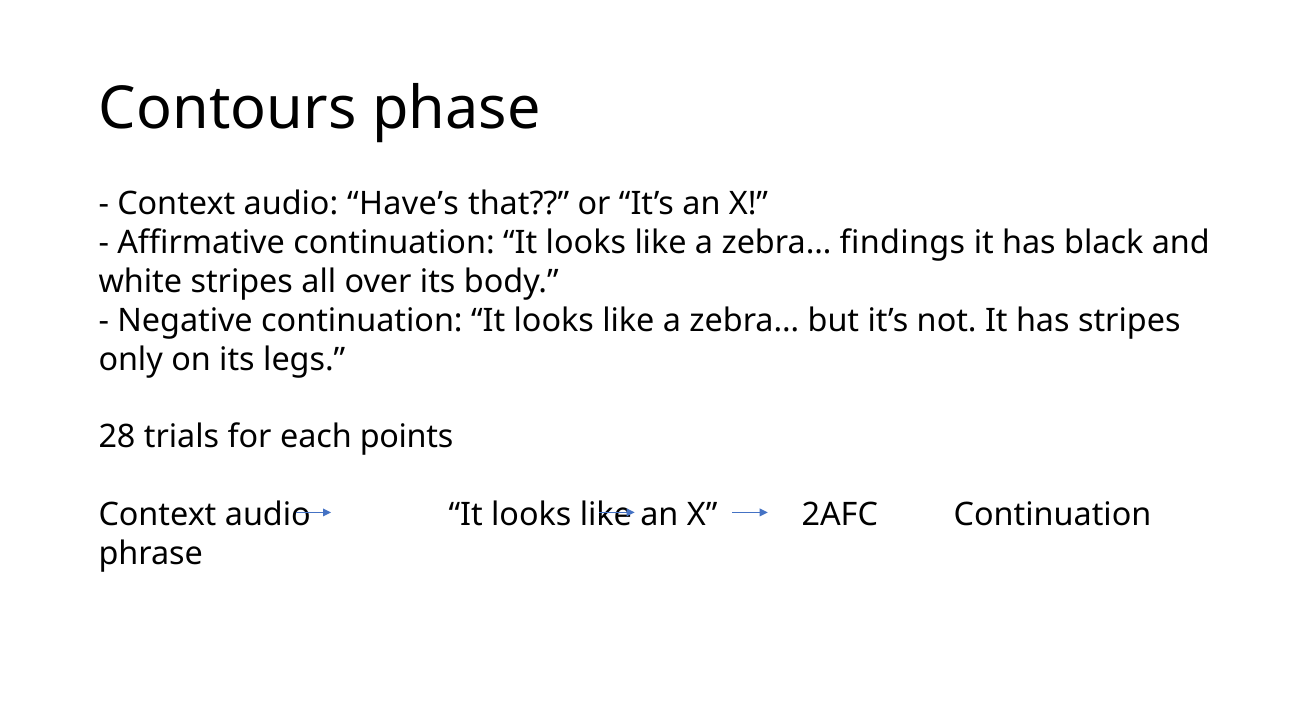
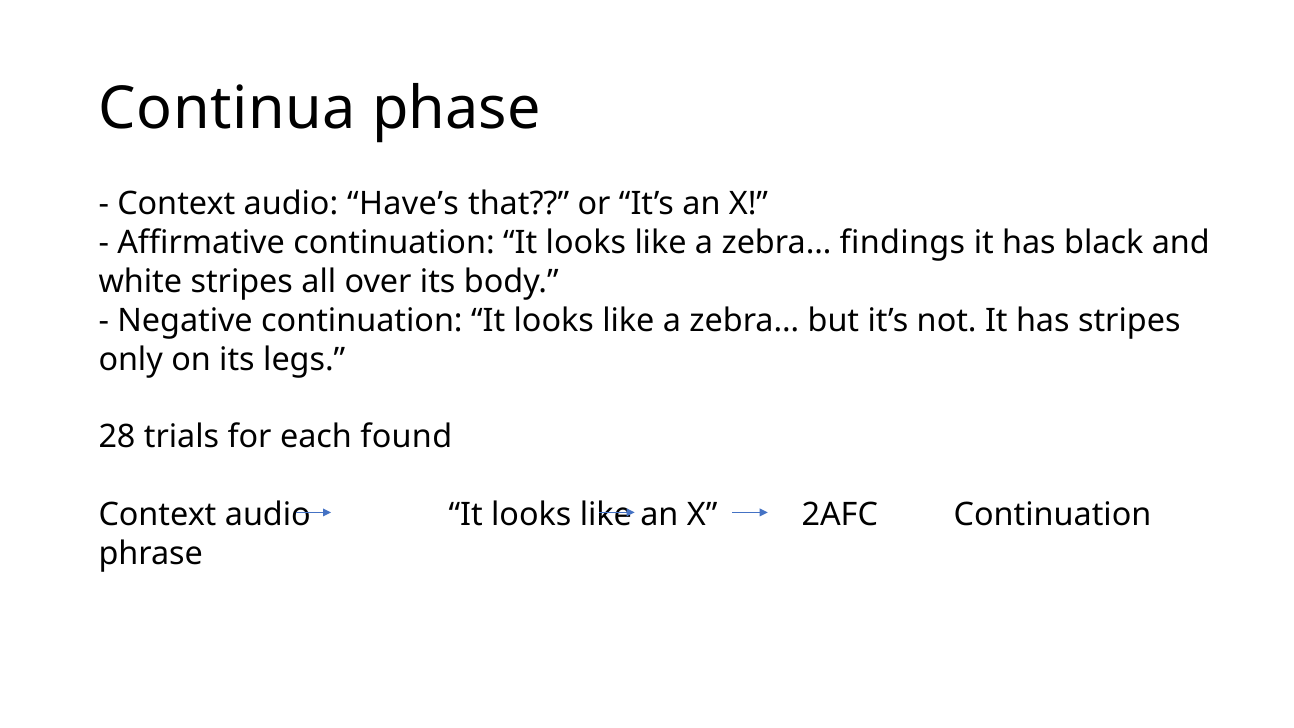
Contours: Contours -> Continua
points: points -> found
